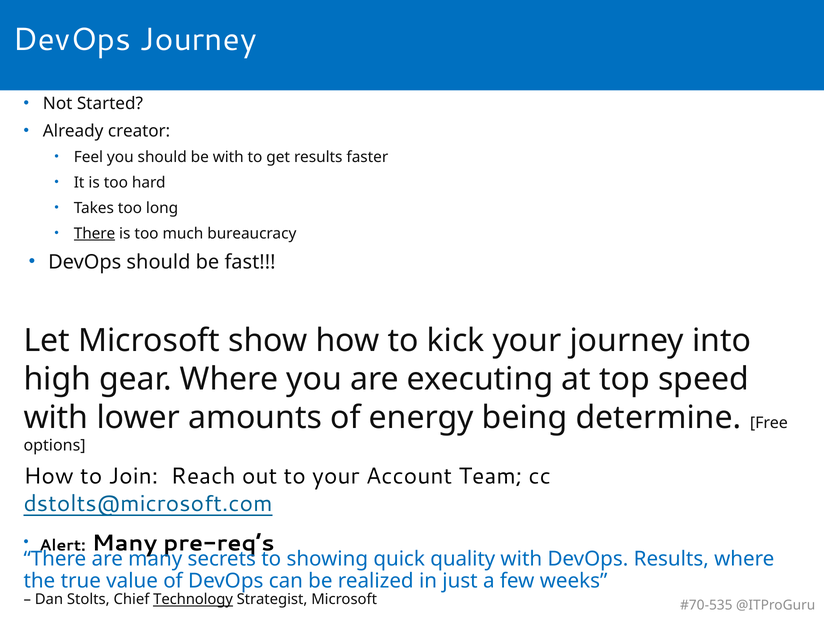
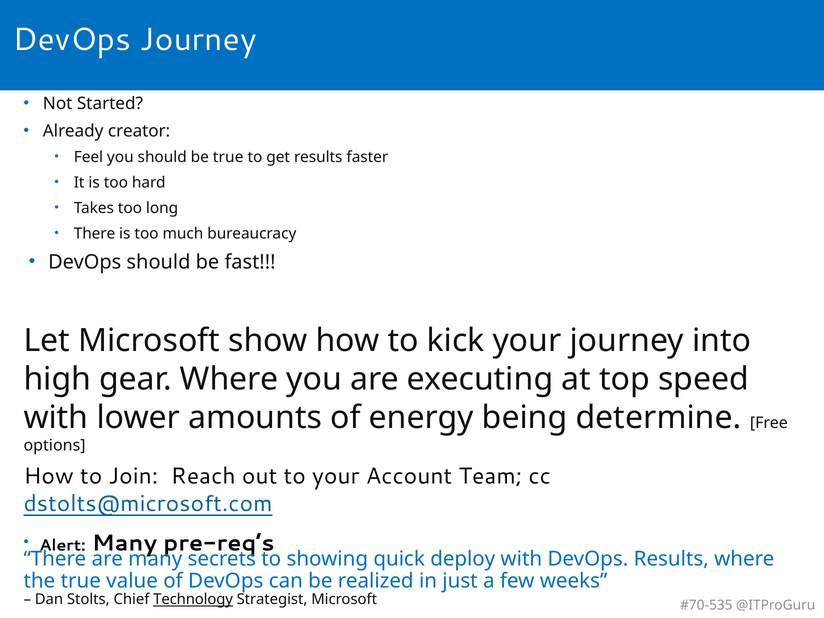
be with: with -> true
There at (95, 234) underline: present -> none
quality: quality -> deploy
